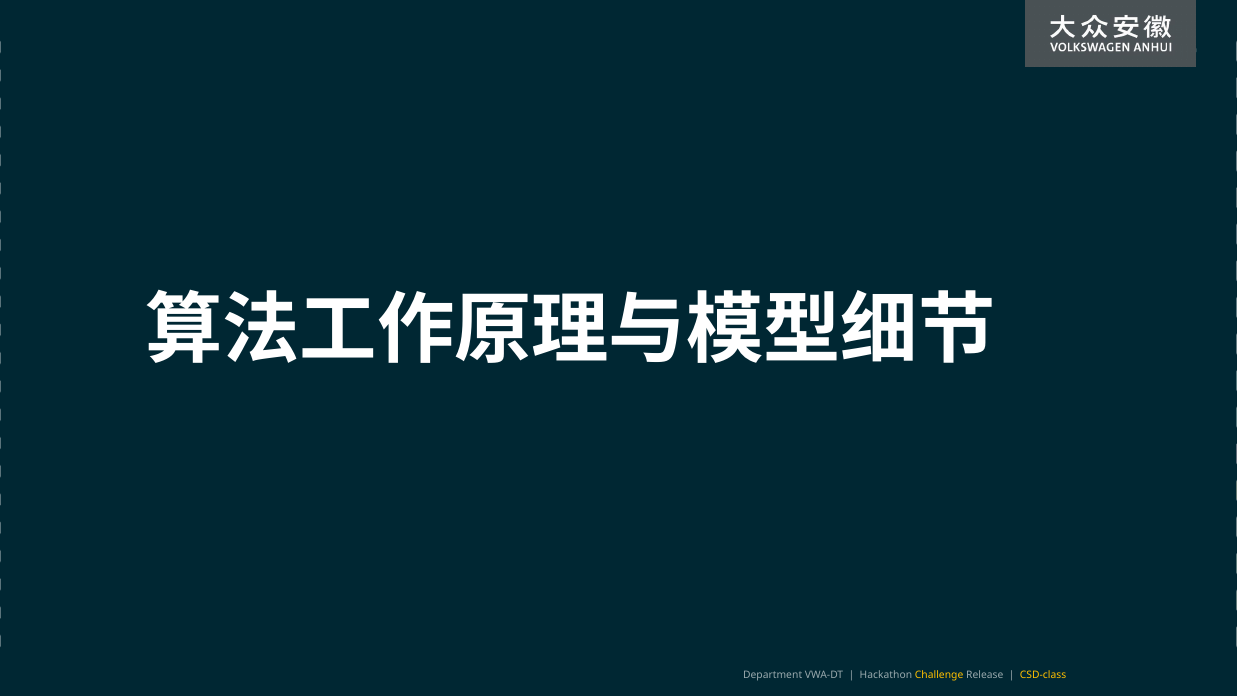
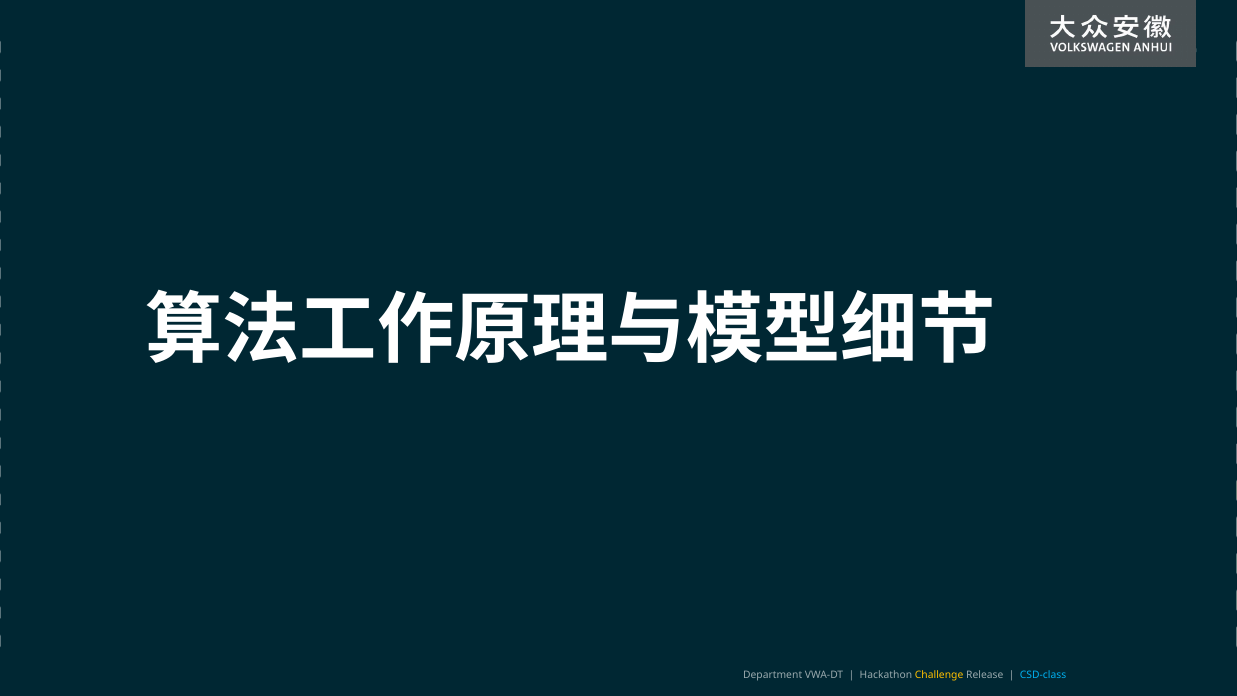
CSD-class colour: yellow -> light blue
